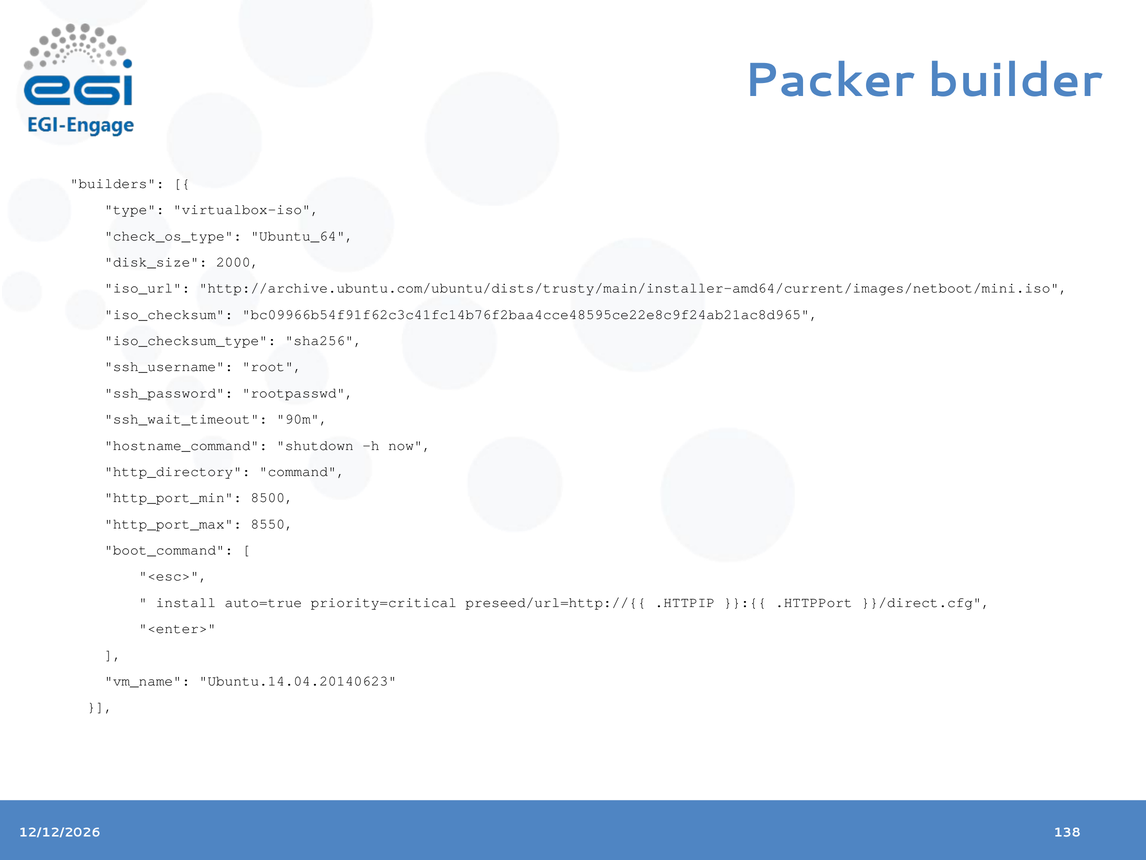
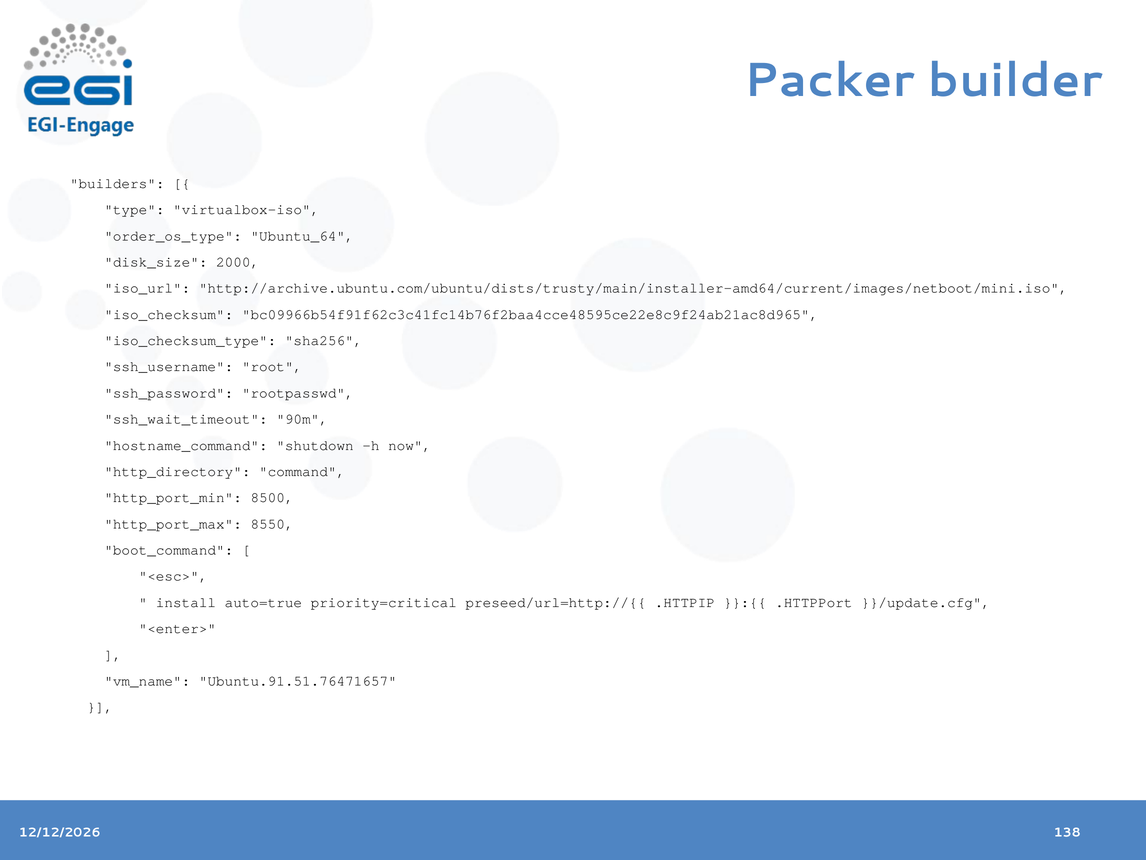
check_os_type: check_os_type -> order_os_type
}}/direct.cfg: }}/direct.cfg -> }}/update.cfg
Ubuntu.14.04.20140623: Ubuntu.14.04.20140623 -> Ubuntu.91.51.76471657
